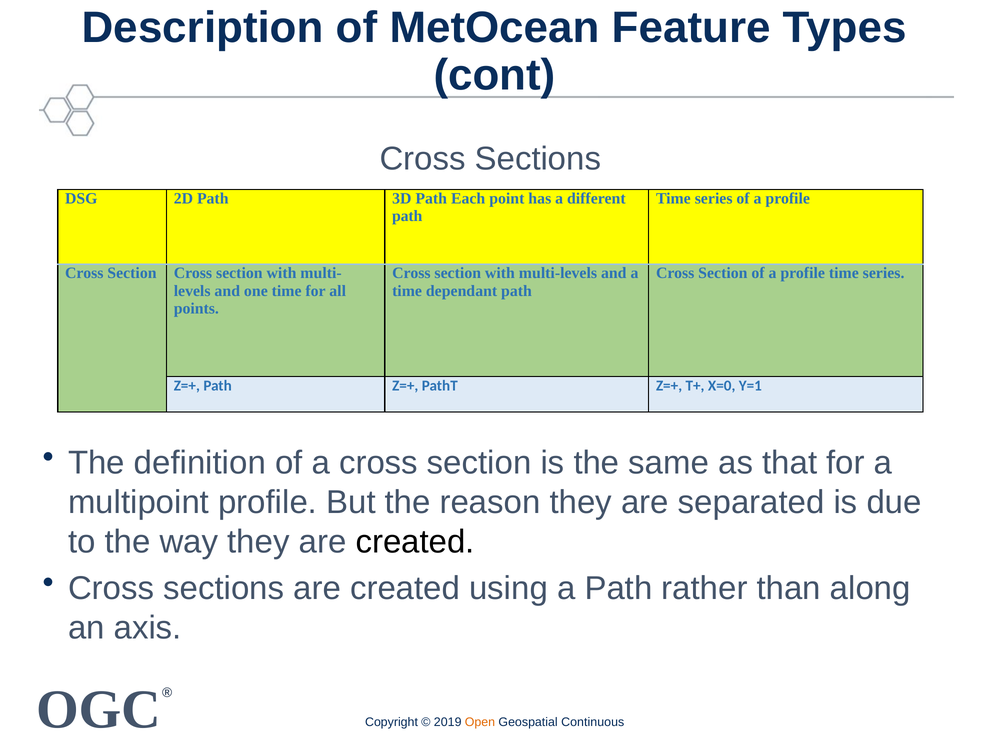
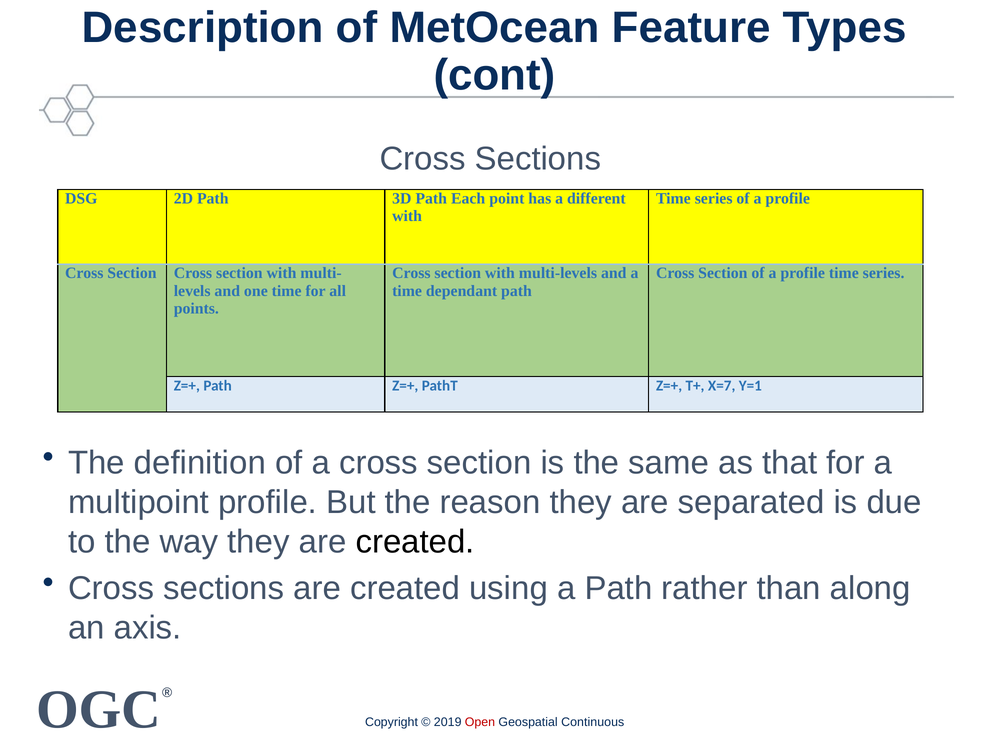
path at (407, 216): path -> with
X=0: X=0 -> X=7
Open colour: orange -> red
